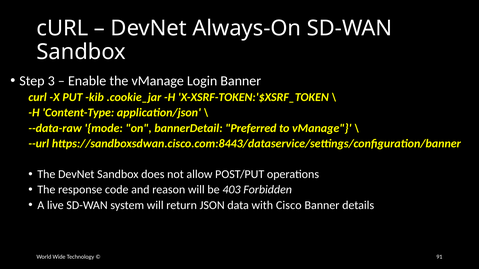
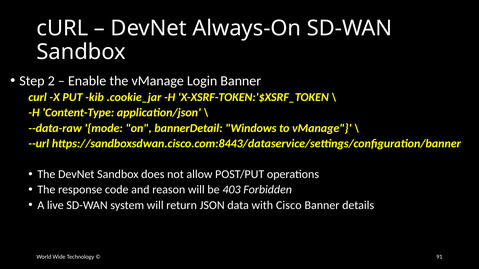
3: 3 -> 2
Preferred: Preferred -> Windows
